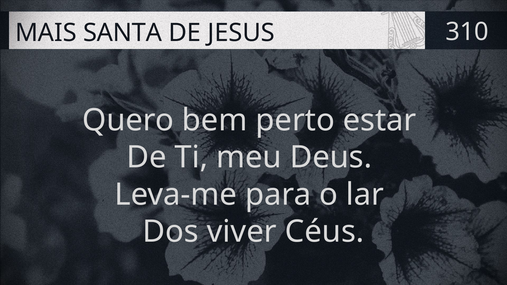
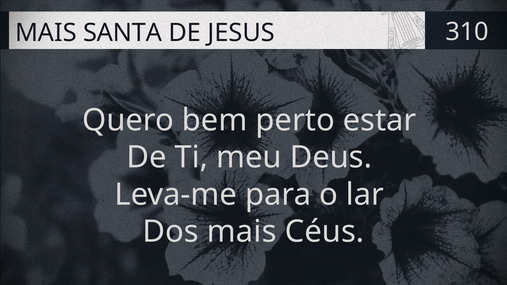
Dos viver: viver -> mais
